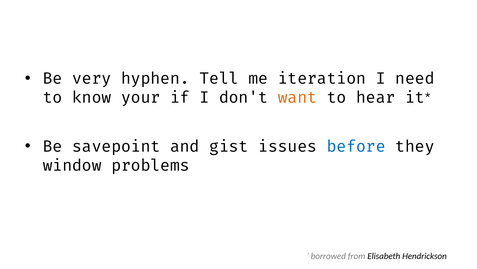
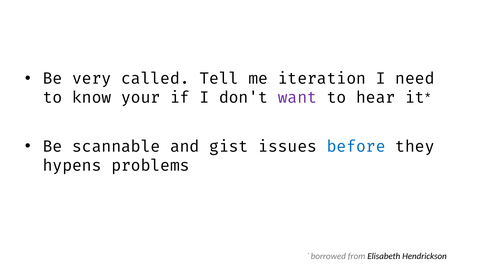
hyphen: hyphen -> called
want colour: orange -> purple
savepoint: savepoint -> scannable
window: window -> hypens
